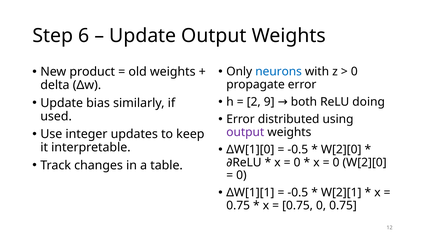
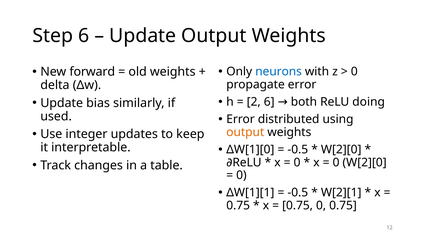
product: product -> forward
2 9: 9 -> 6
output at (245, 132) colour: purple -> orange
